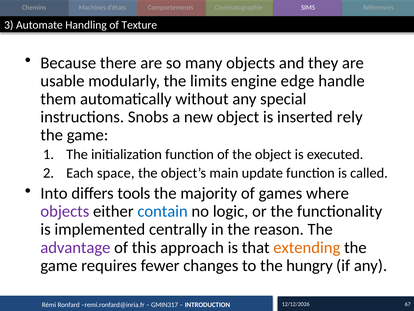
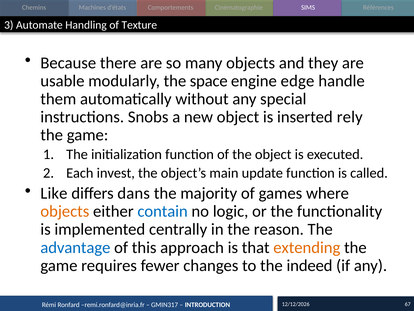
limits: limits -> space
space: space -> invest
Into: Into -> Like
tools: tools -> dans
objects at (65, 211) colour: purple -> orange
advantage colour: purple -> blue
hungry: hungry -> indeed
